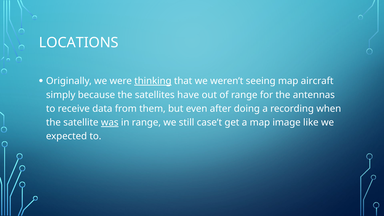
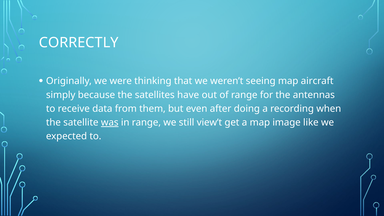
LOCATIONS: LOCATIONS -> CORRECTLY
thinking underline: present -> none
case’t: case’t -> view’t
